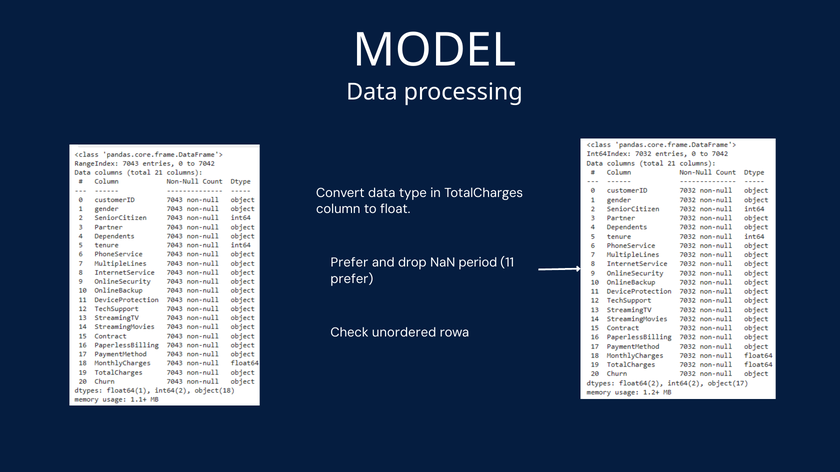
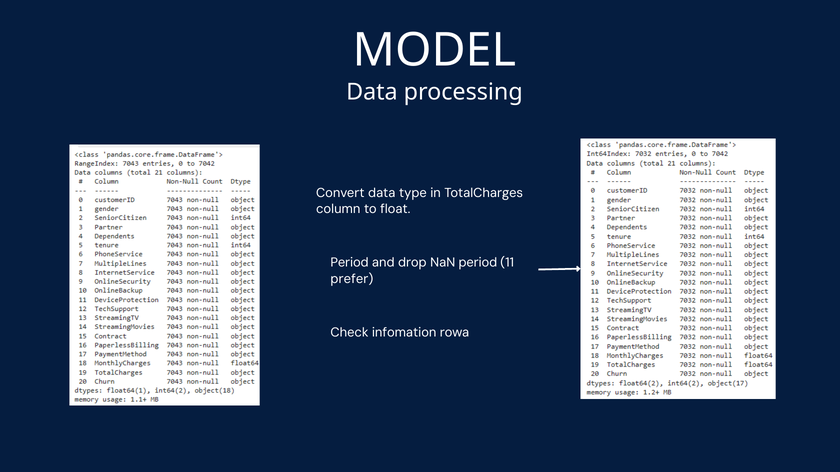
Prefer at (349, 263): Prefer -> Period
unordered: unordered -> infomation
